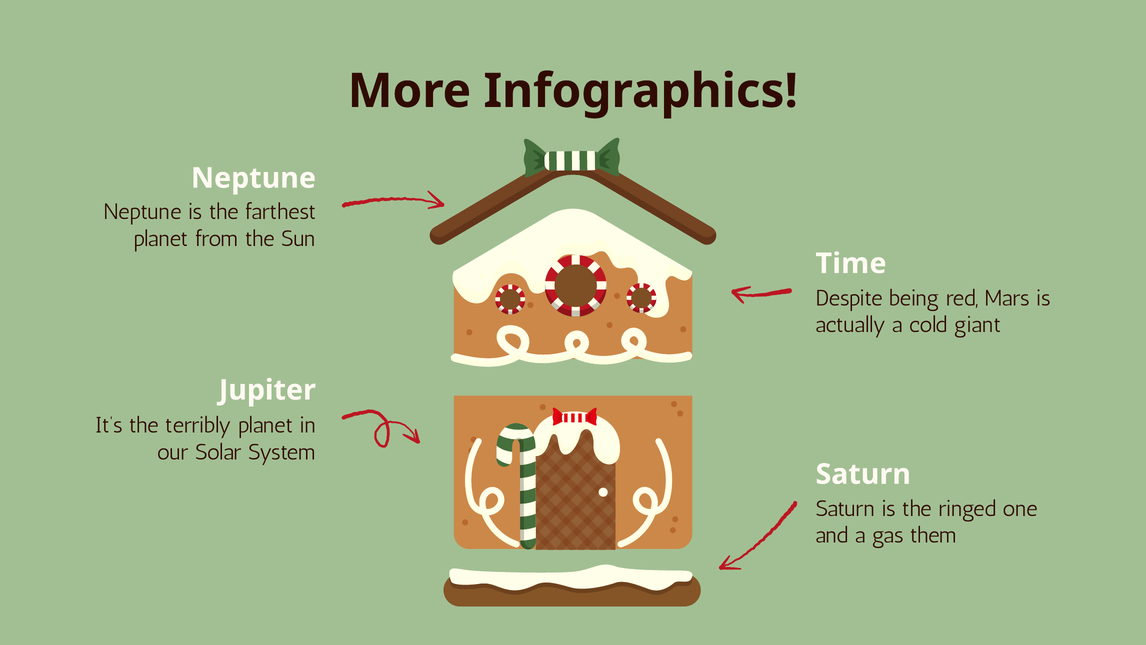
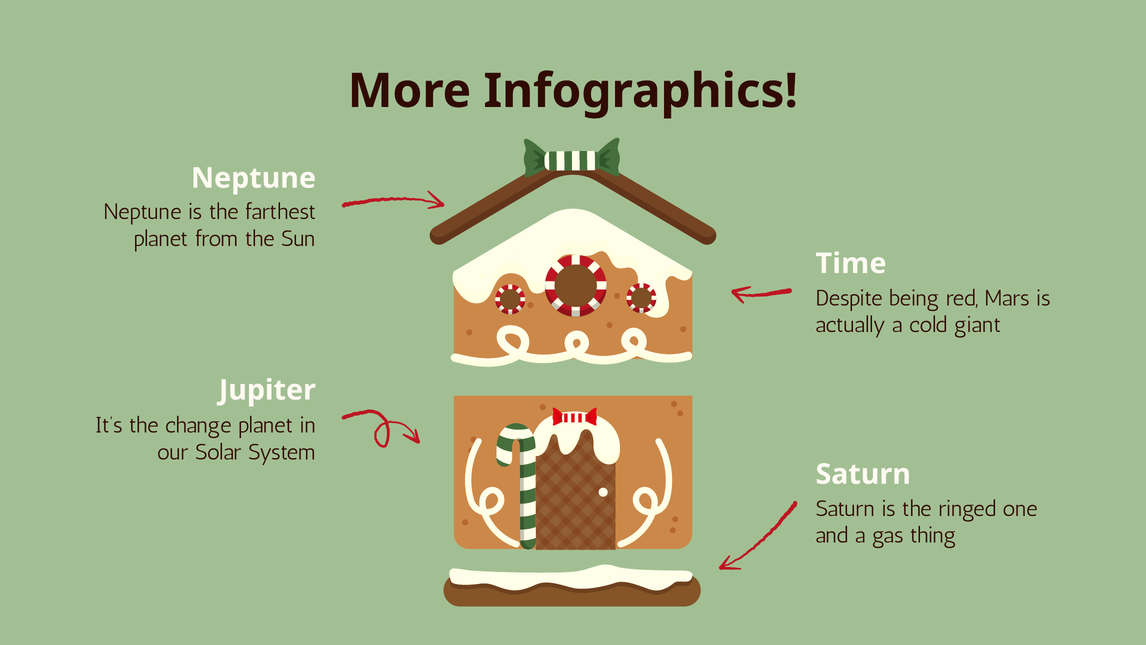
terribly: terribly -> change
them: them -> thing
